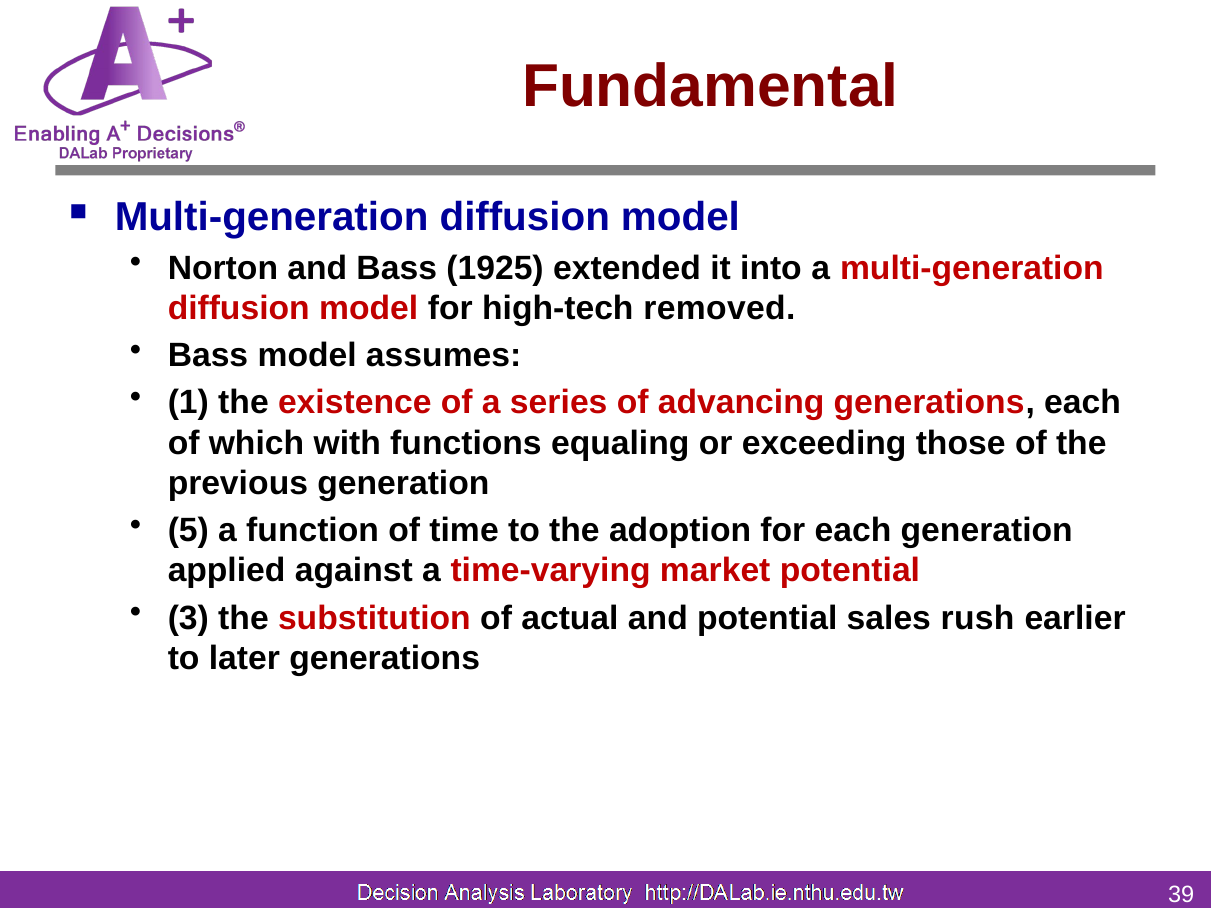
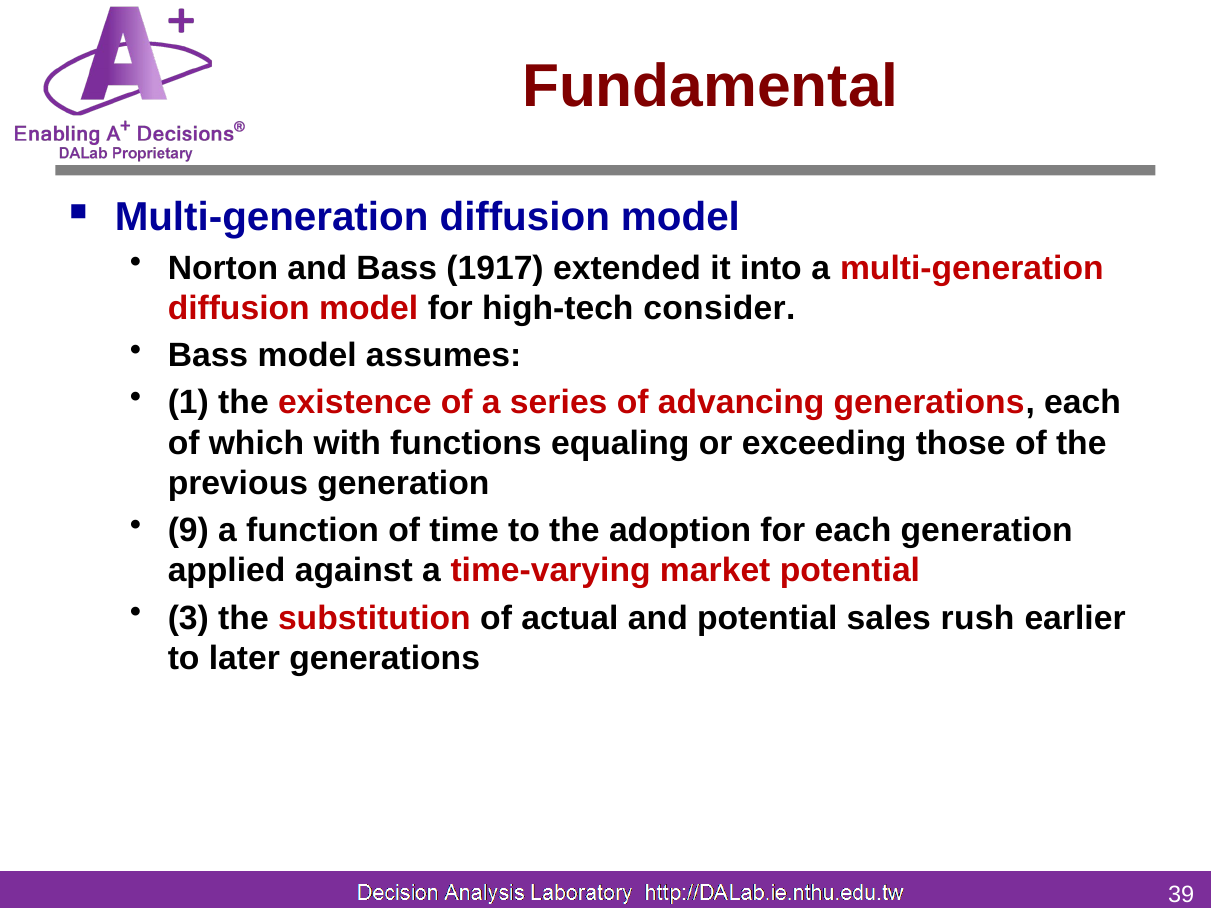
1925: 1925 -> 1917
removed: removed -> consider
5: 5 -> 9
